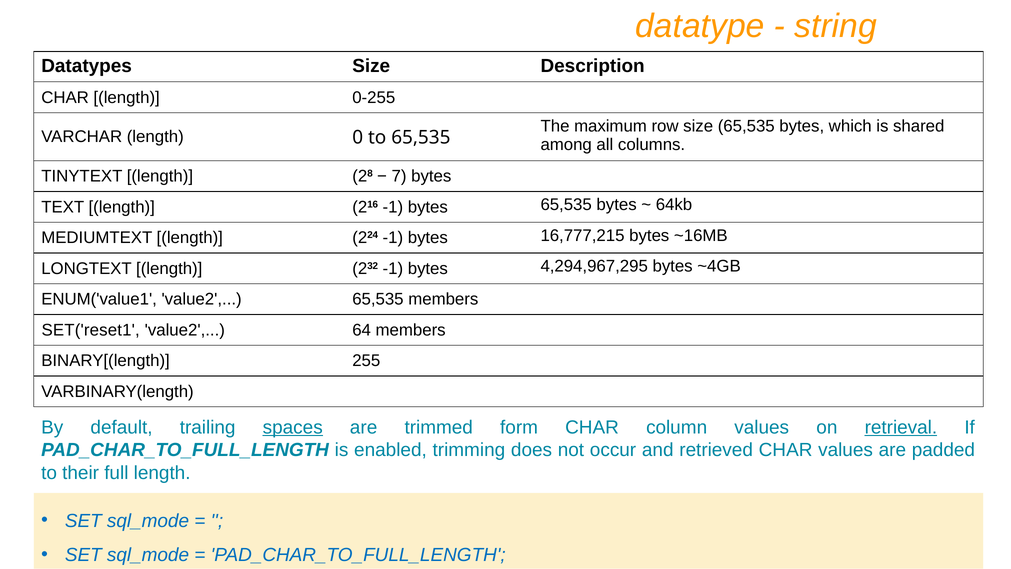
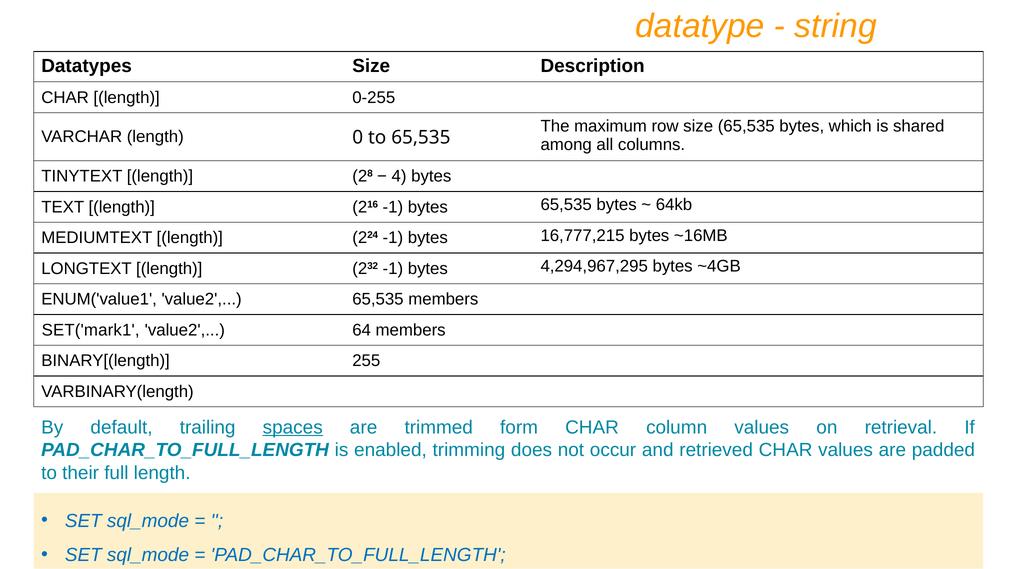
7: 7 -> 4
SET('reset1: SET('reset1 -> SET('mark1
retrieval underline: present -> none
